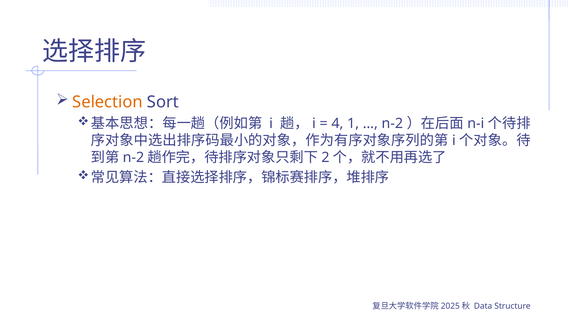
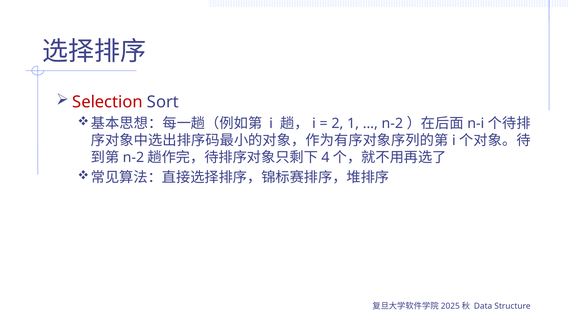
Selection colour: orange -> red
4: 4 -> 2
2: 2 -> 4
